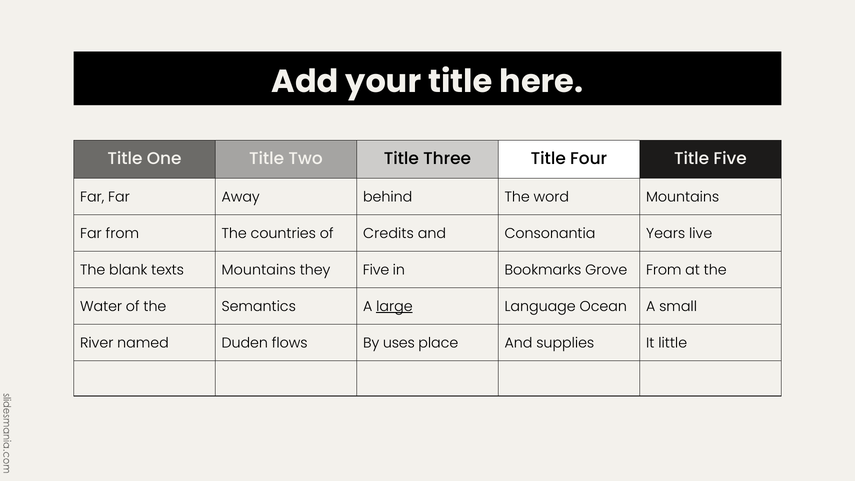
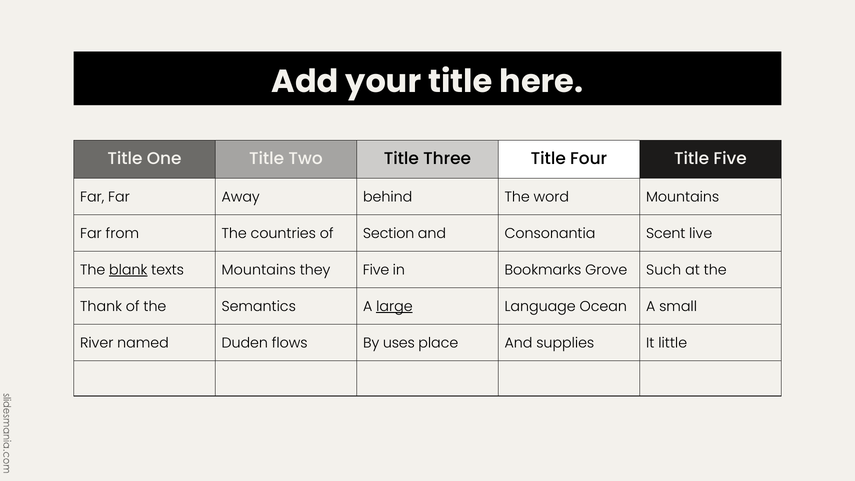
Credits: Credits -> Section
Years: Years -> Scent
blank underline: none -> present
Grove From: From -> Such
Water: Water -> Thank
